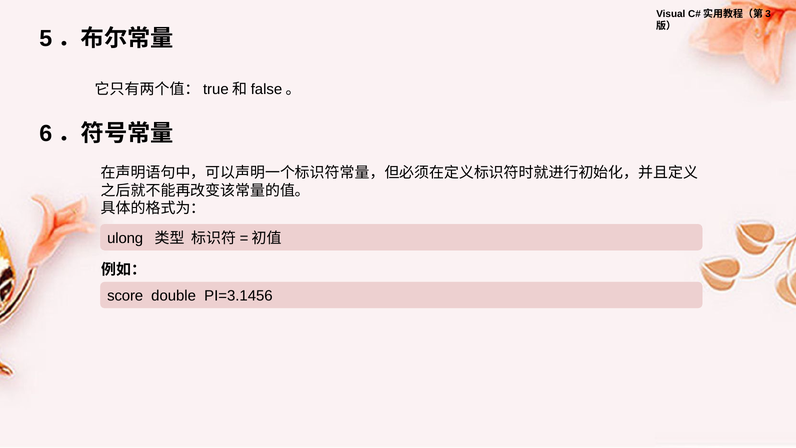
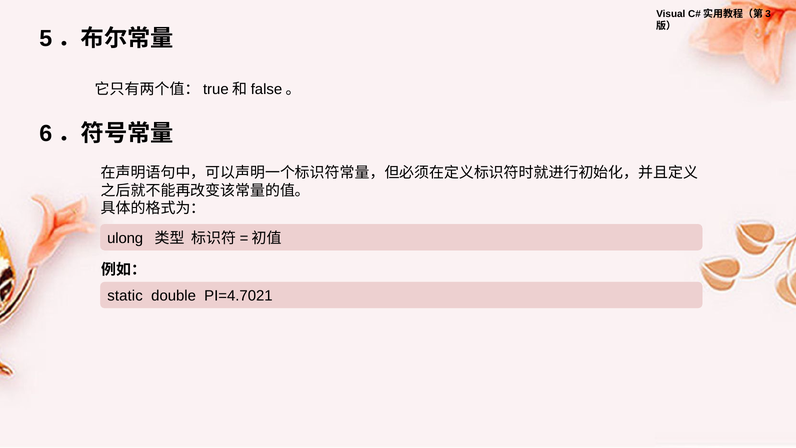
score: score -> static
PI=3.1456: PI=3.1456 -> PI=4.7021
